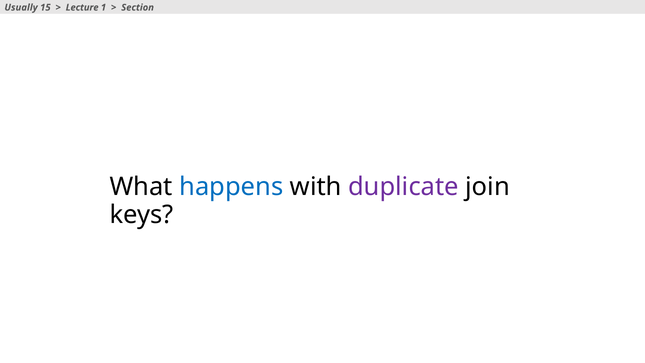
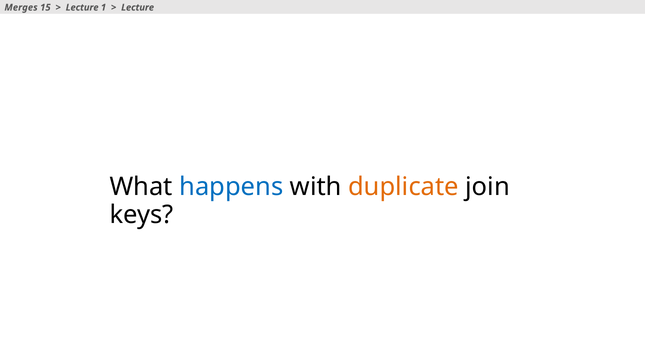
Usually: Usually -> Merges
Section at (138, 7): Section -> Lecture
duplicate colour: purple -> orange
